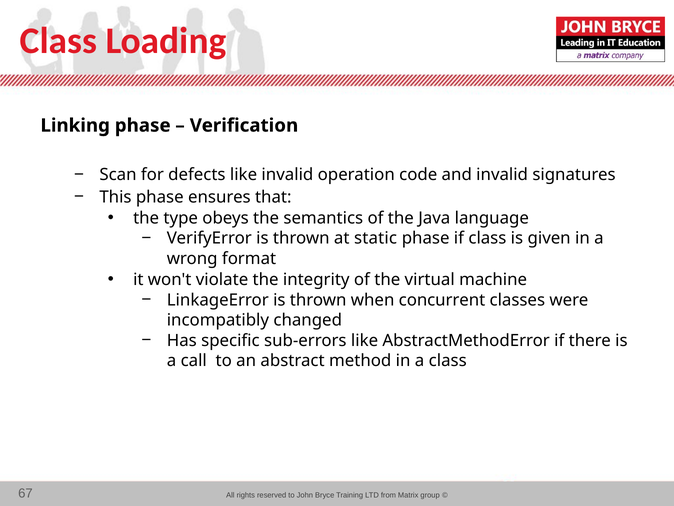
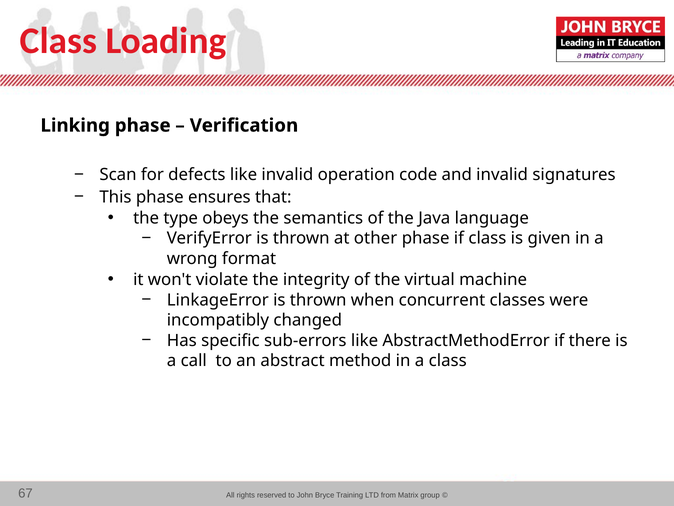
static: static -> other
